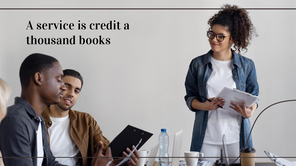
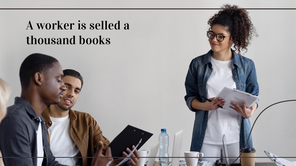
service: service -> worker
credit: credit -> selled
